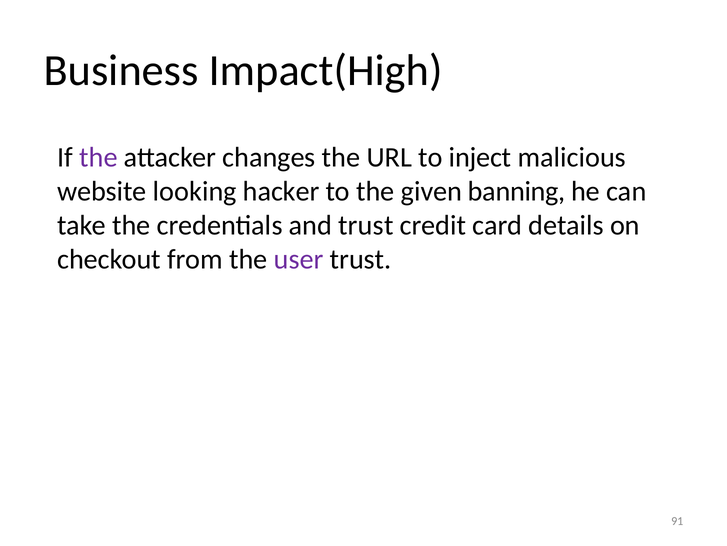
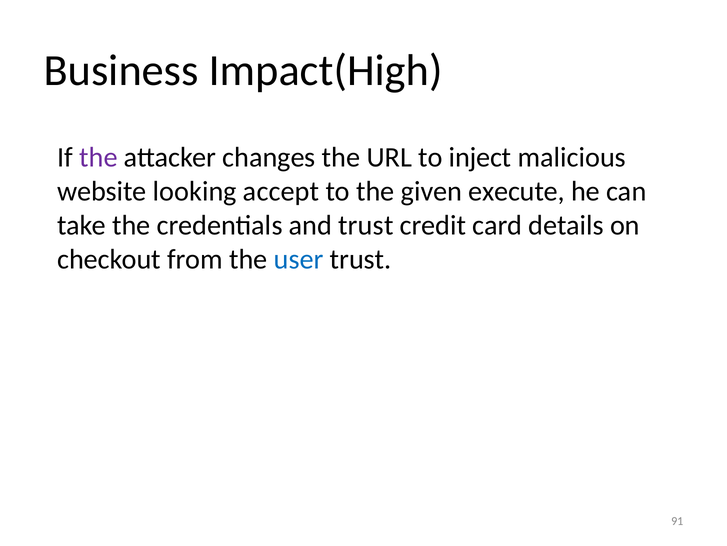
hacker: hacker -> accept
banning: banning -> execute
user colour: purple -> blue
